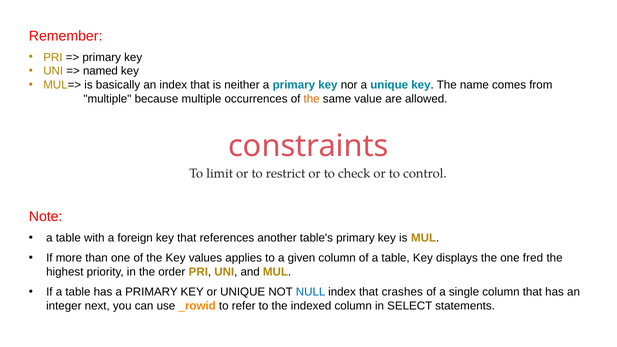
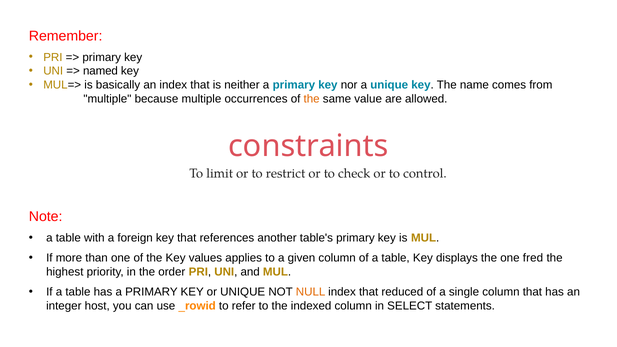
NULL colour: blue -> orange
crashes: crashes -> reduced
next: next -> host
